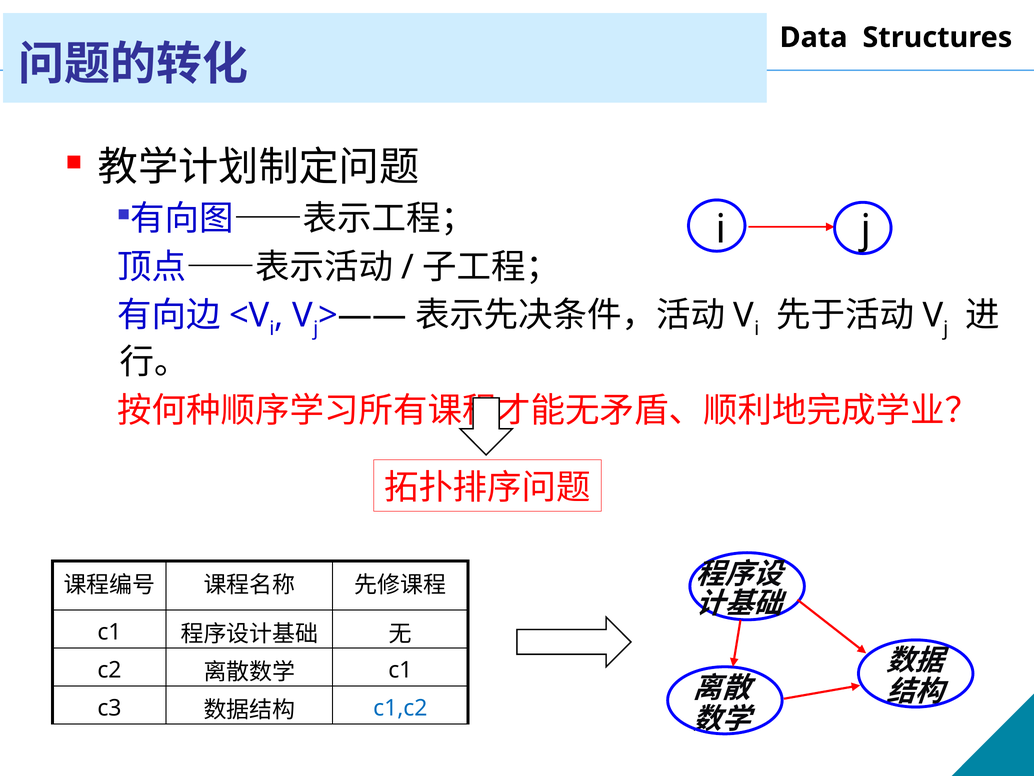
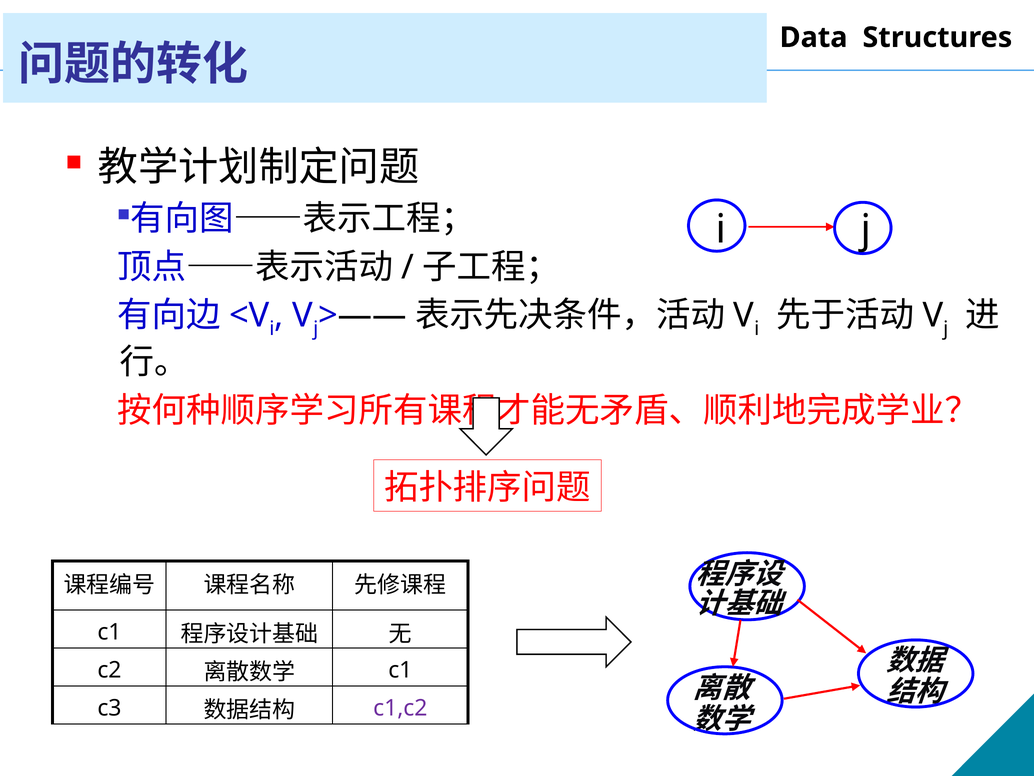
c1,c2 colour: blue -> purple
